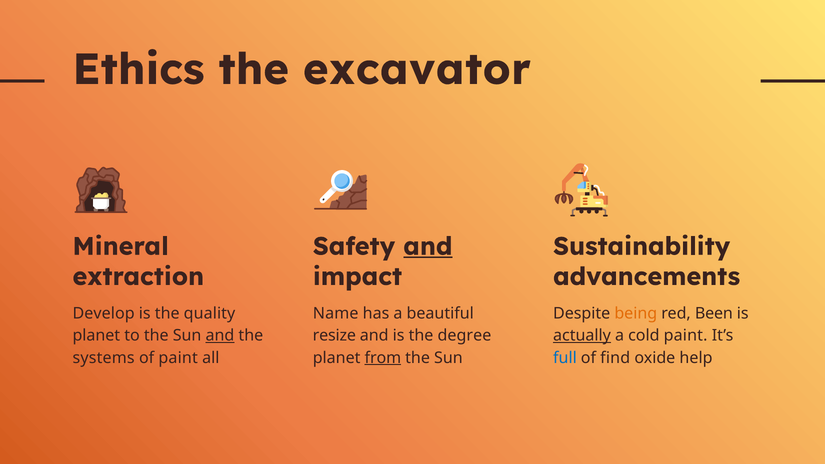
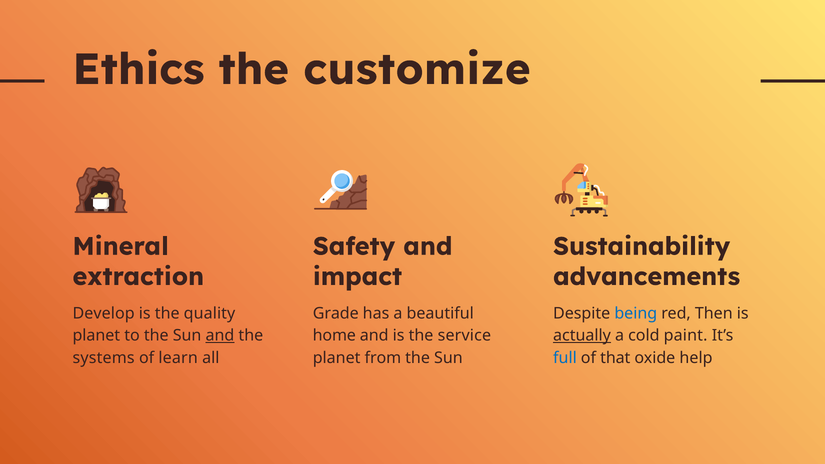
excavator: excavator -> customize
and at (428, 246) underline: present -> none
Name: Name -> Grade
being colour: orange -> blue
Been: Been -> Then
resize: resize -> home
degree: degree -> service
of paint: paint -> learn
from underline: present -> none
find: find -> that
